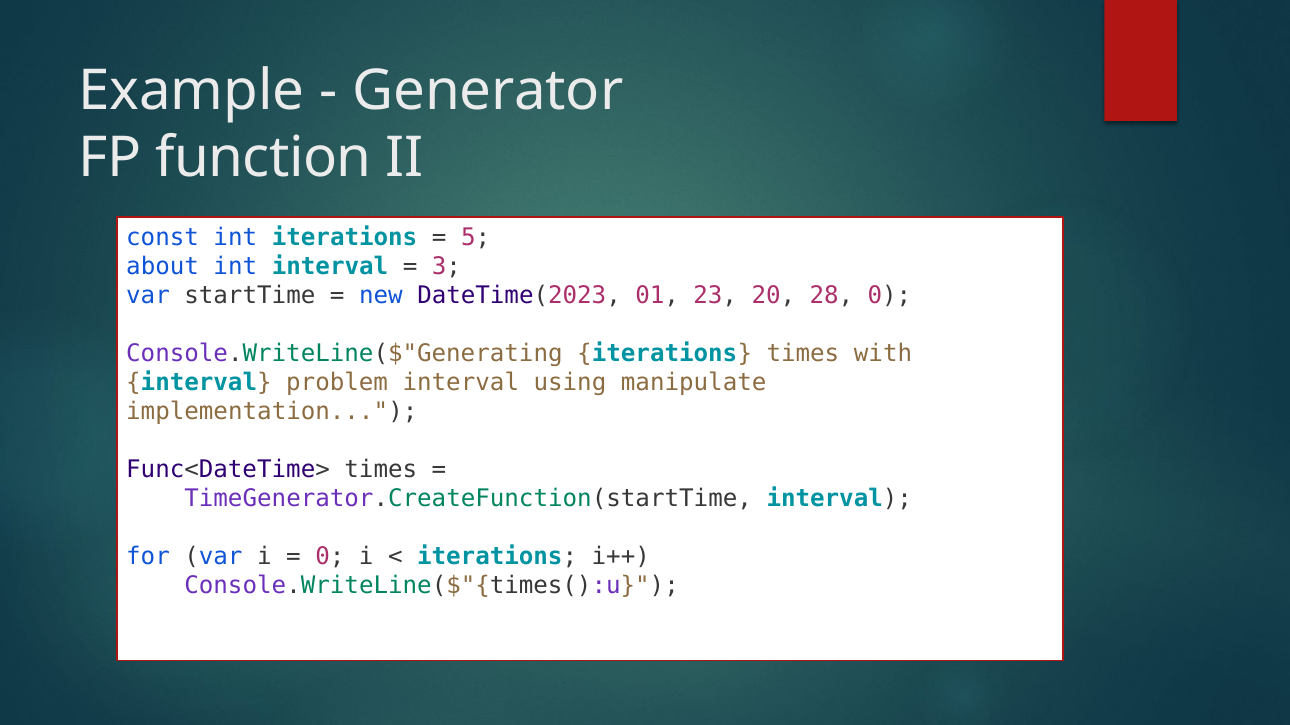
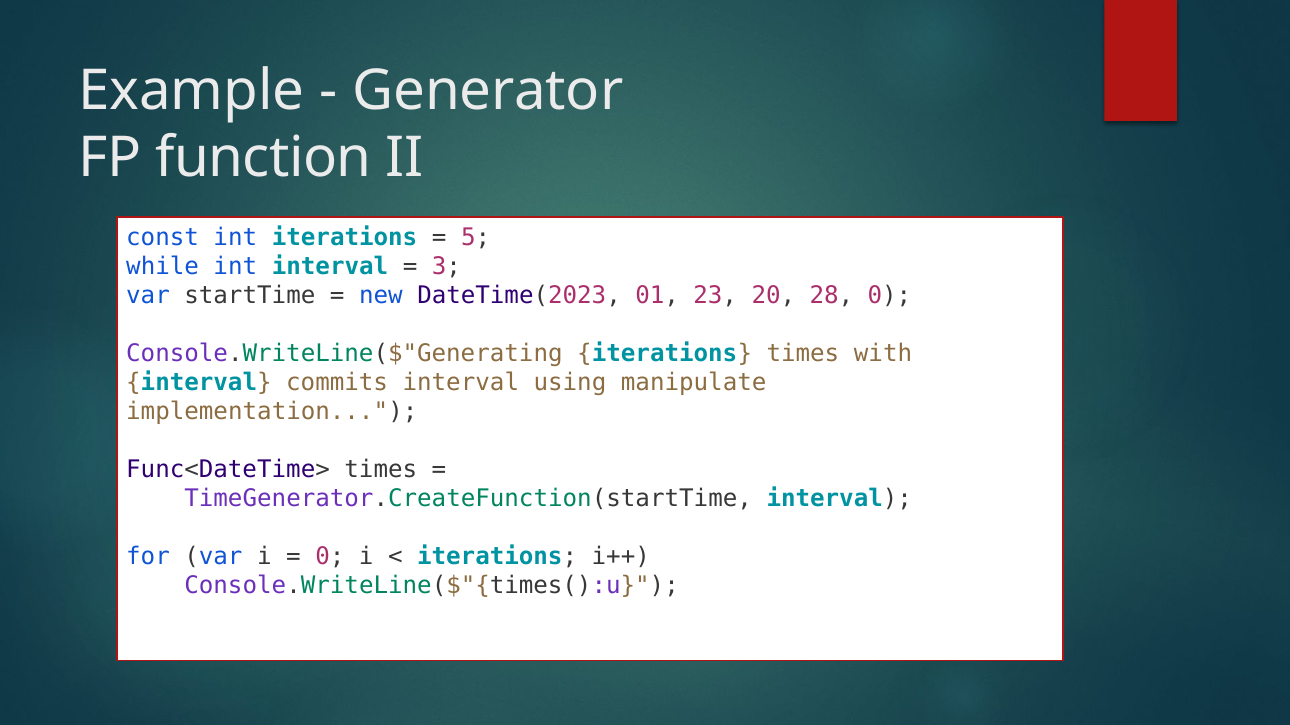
about: about -> while
problem: problem -> commits
